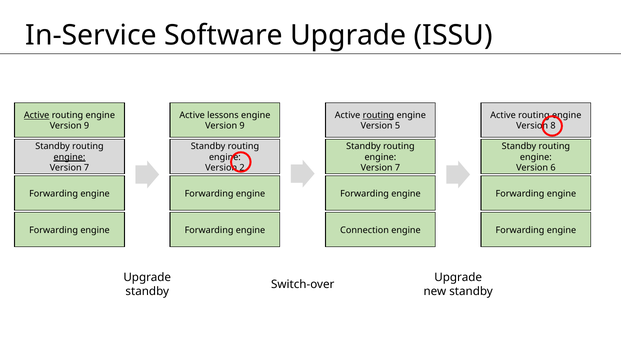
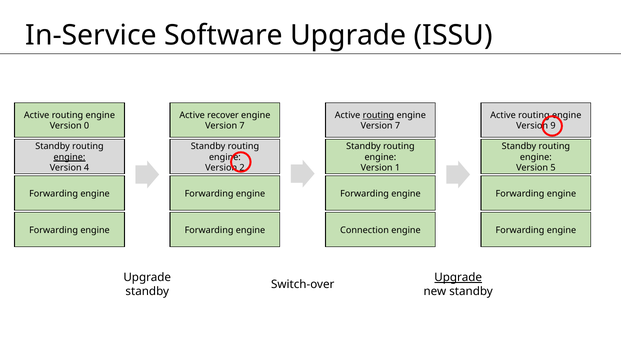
Active at (37, 115) underline: present -> none
lessons: lessons -> recover
9 at (87, 126): 9 -> 0
9 at (242, 126): 9 -> 7
5 at (398, 126): 5 -> 7
8: 8 -> 9
7 at (87, 168): 7 -> 4
7 at (398, 168): 7 -> 1
6: 6 -> 5
Upgrade at (458, 278) underline: none -> present
